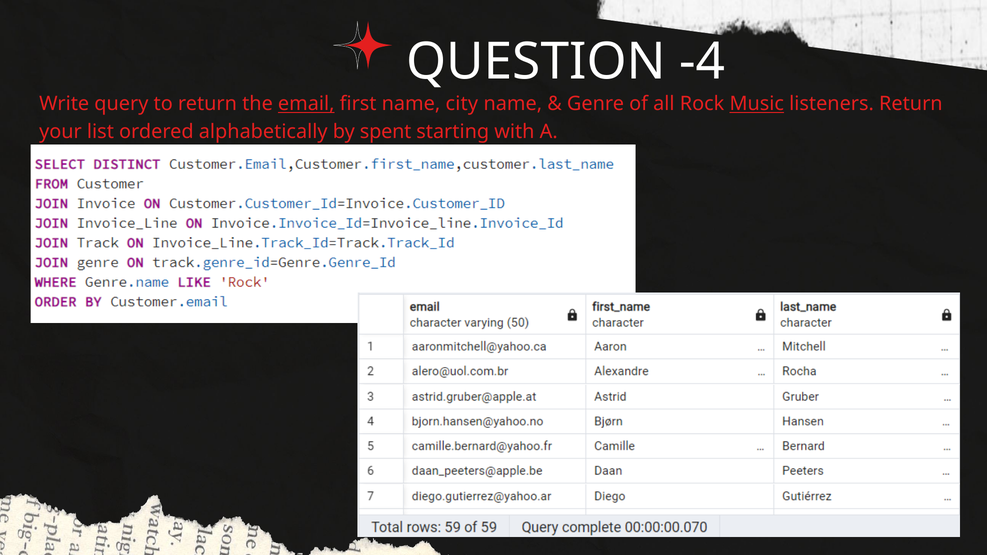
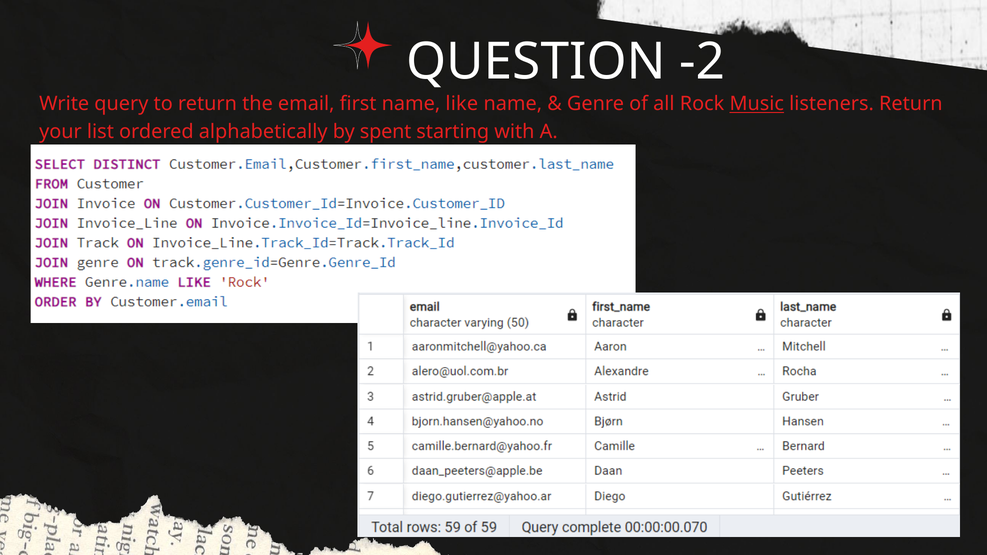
-4: -4 -> -2
email underline: present -> none
city: city -> like
